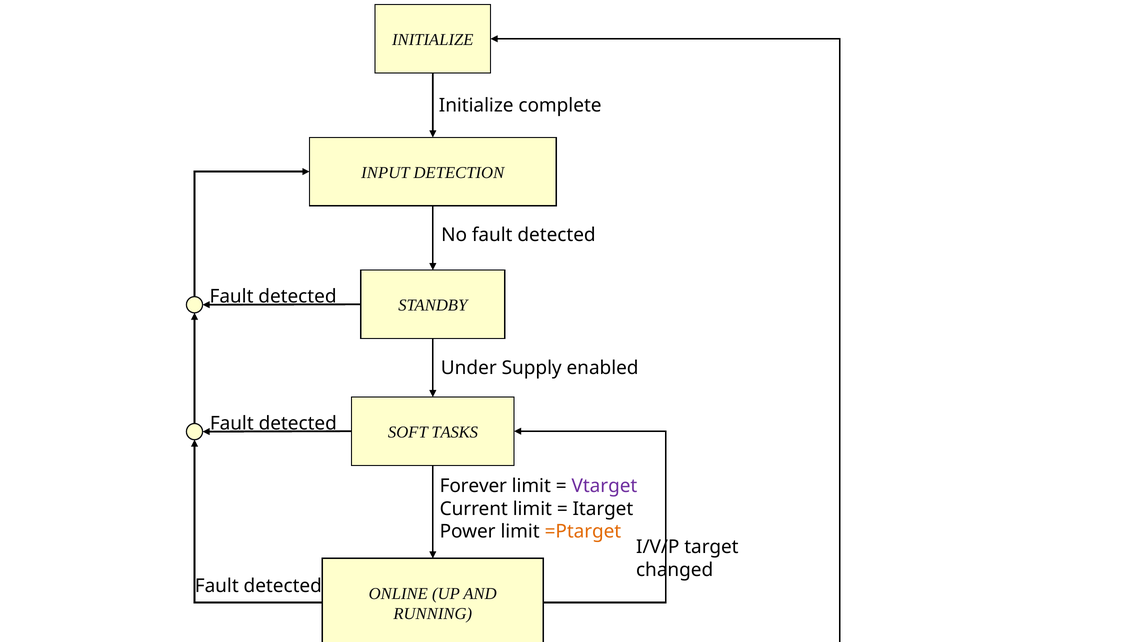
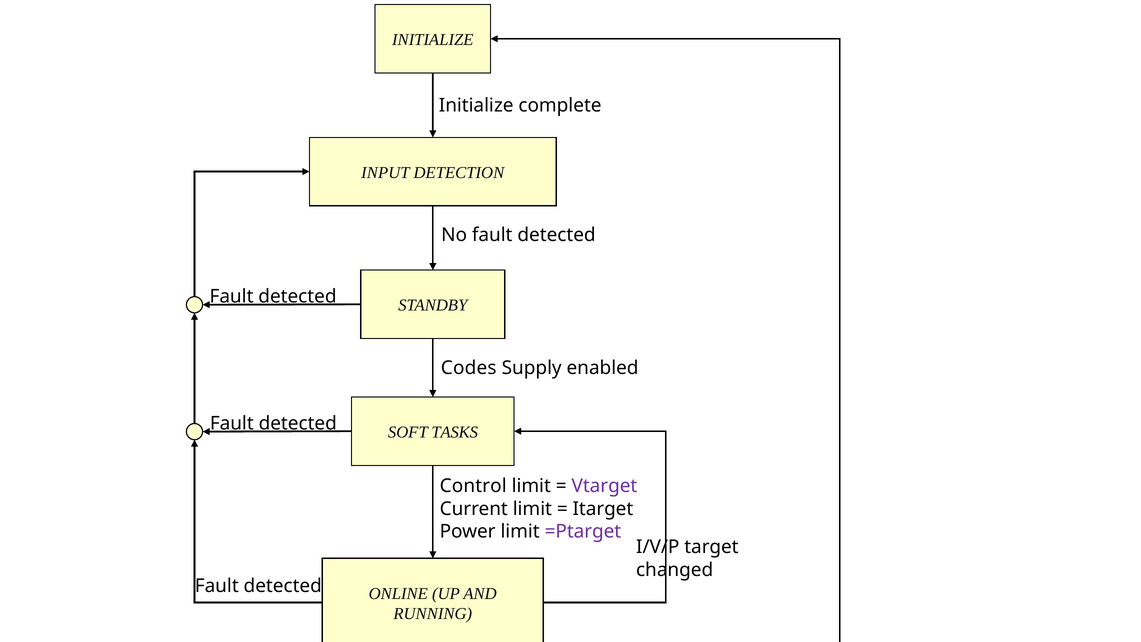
Under: Under -> Codes
Forever: Forever -> Control
=Ptarget colour: orange -> purple
